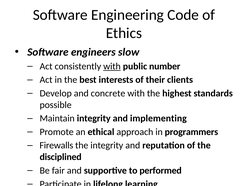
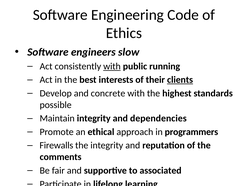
number: number -> running
clients underline: none -> present
implementing: implementing -> dependencies
disciplined: disciplined -> comments
performed: performed -> associated
